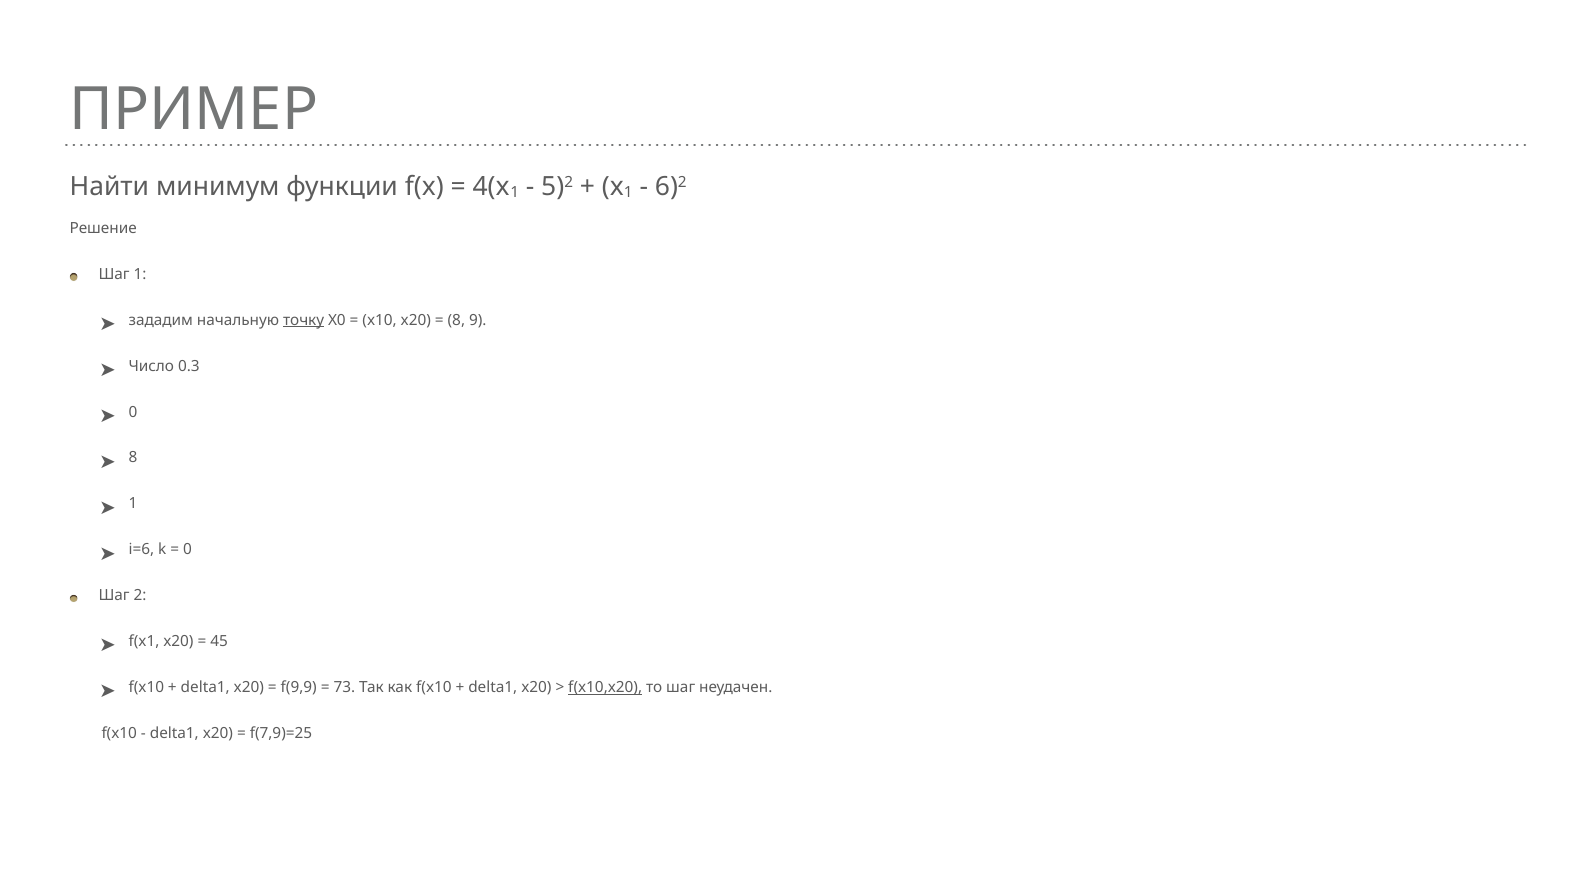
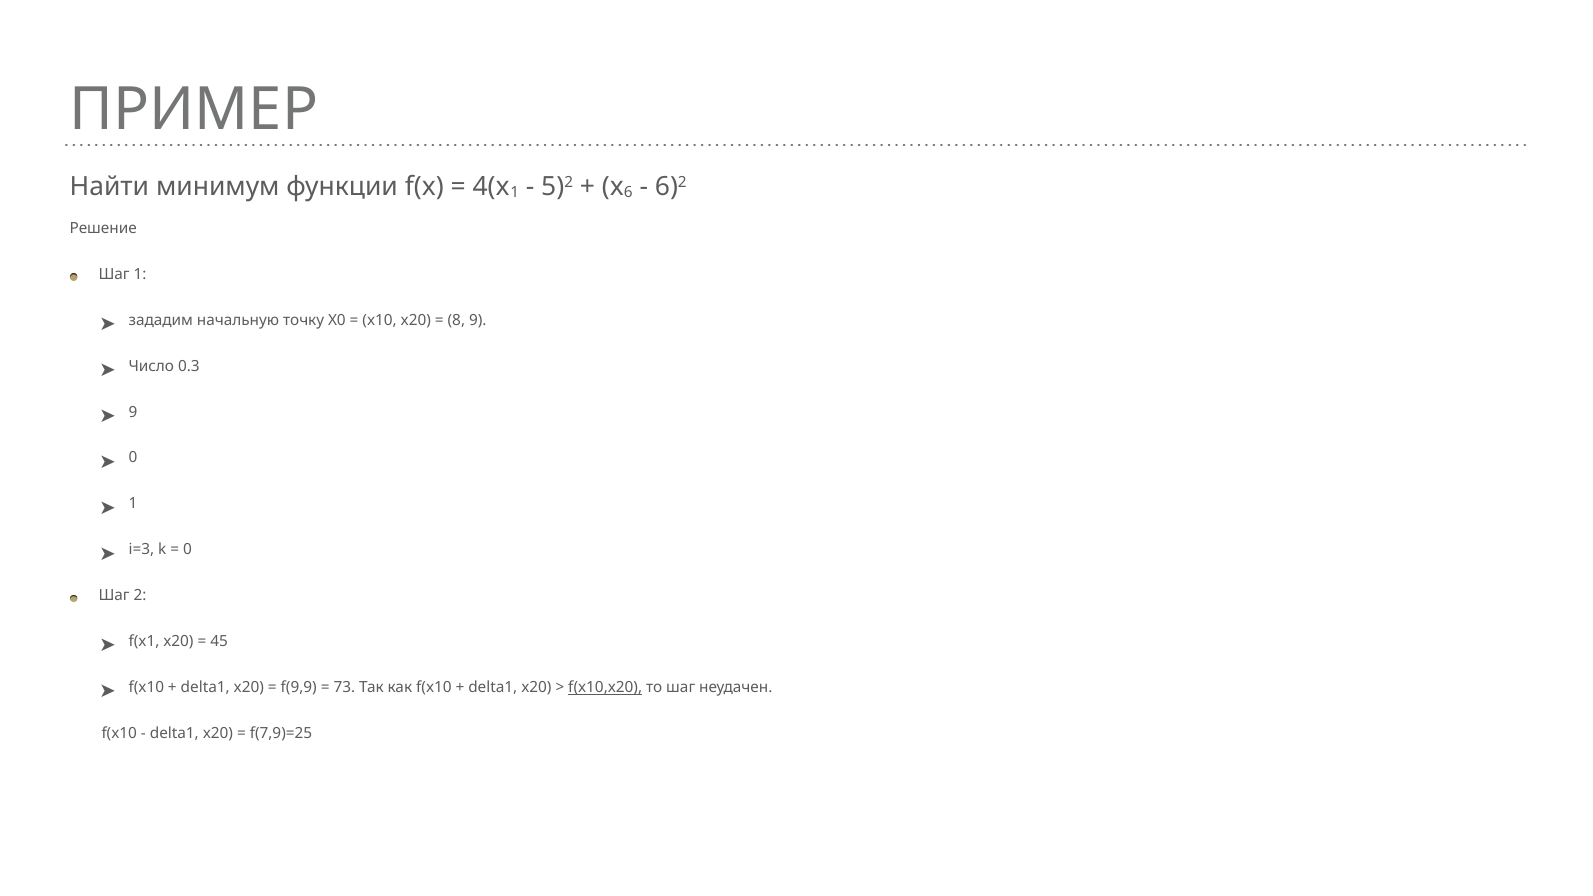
1 at (628, 192): 1 -> 6
точку underline: present -> none
0 at (133, 412): 0 -> 9
8 at (133, 458): 8 -> 0
i=6: i=6 -> i=3
